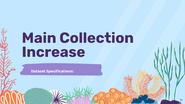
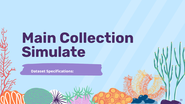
Increase: Increase -> Simulate
